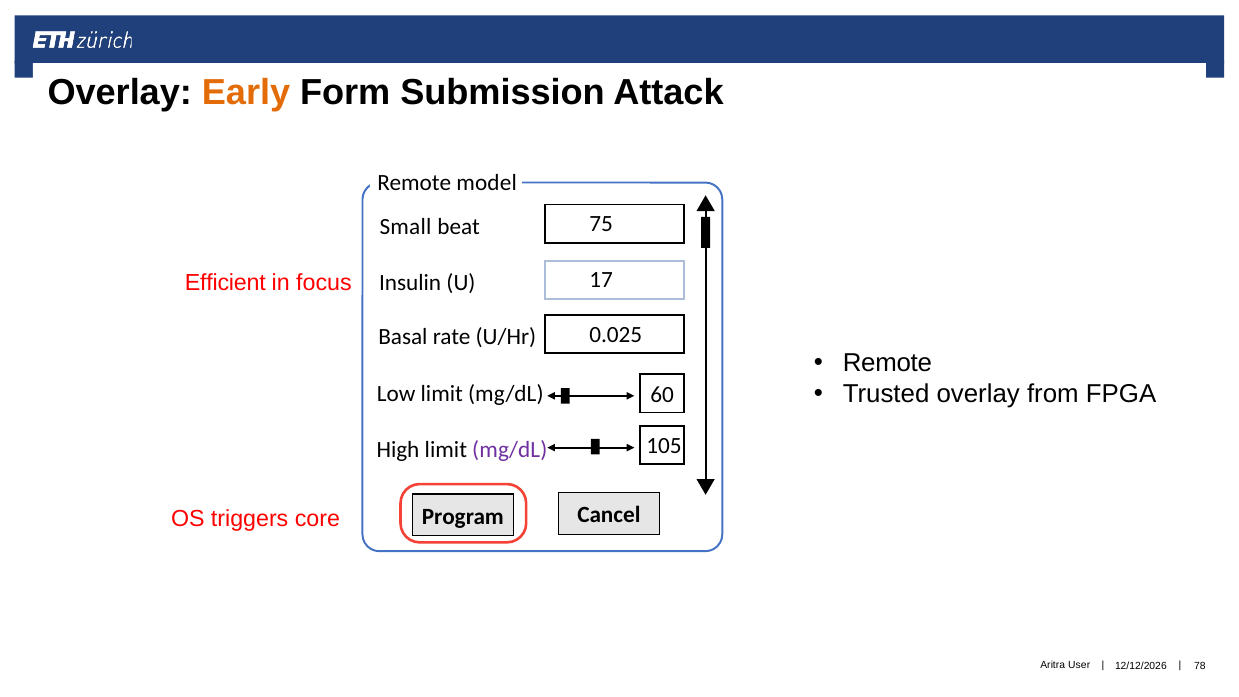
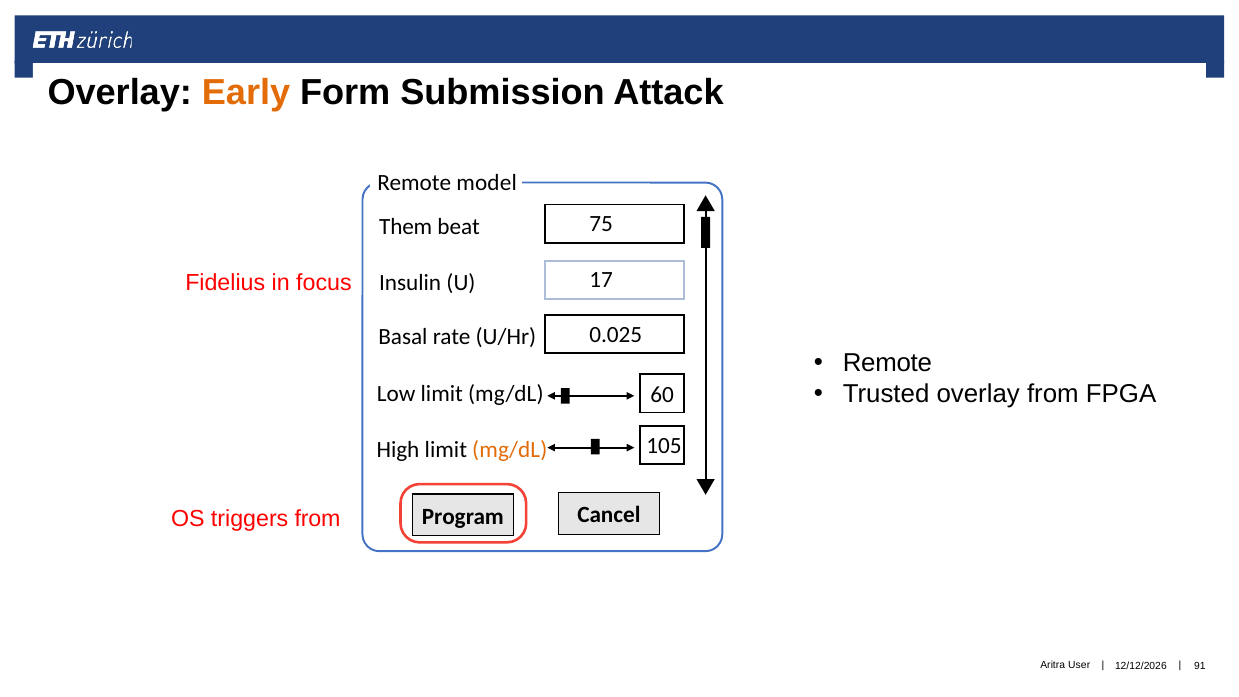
Small: Small -> Them
Efficient: Efficient -> Fidelius
mg/dL at (510, 450) colour: purple -> orange
triggers core: core -> from
78: 78 -> 91
